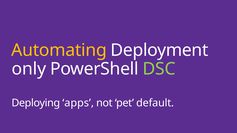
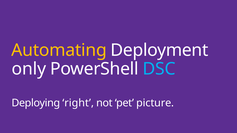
DSC colour: light green -> light blue
apps: apps -> right
default: default -> picture
